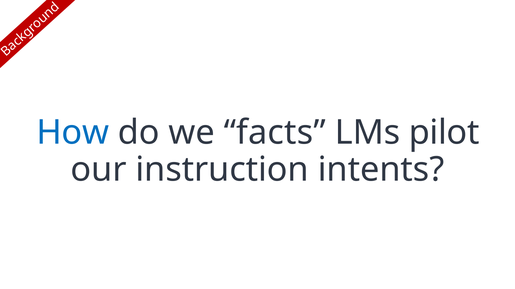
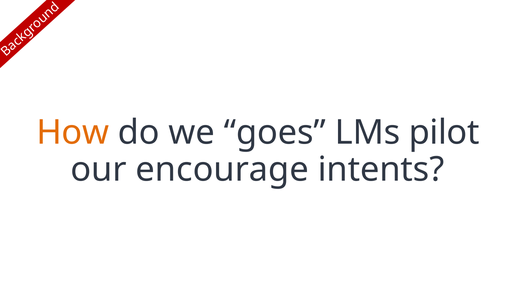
How colour: blue -> orange
facts: facts -> goes
instruction: instruction -> encourage
